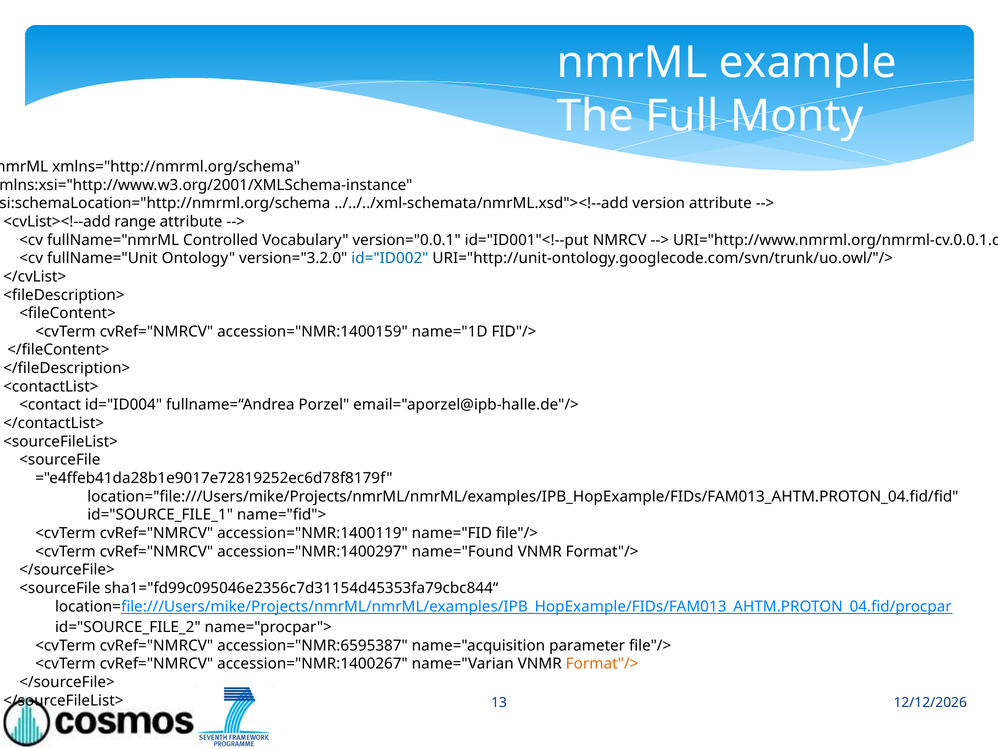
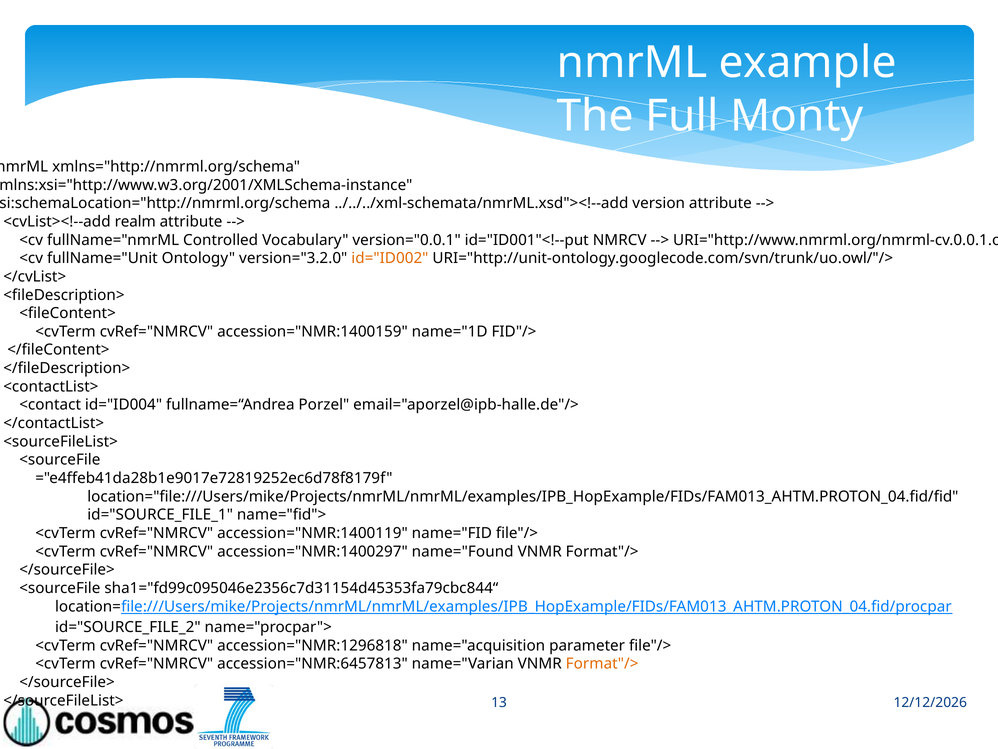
range: range -> realm
id="ID002 colour: blue -> orange
accession="NMR:6595387: accession="NMR:6595387 -> accession="NMR:1296818
accession="NMR:1400267: accession="NMR:1400267 -> accession="NMR:6457813
